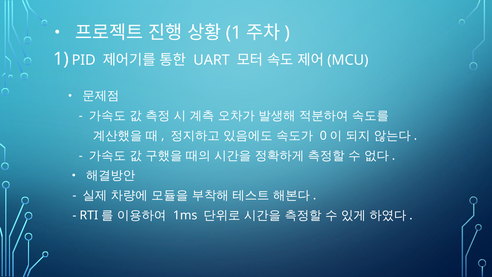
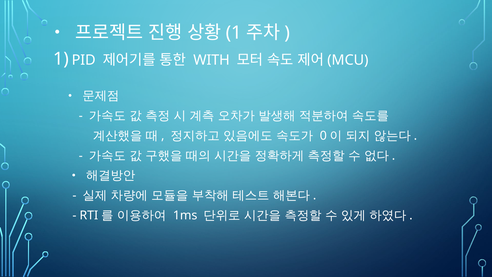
UART: UART -> WITH
